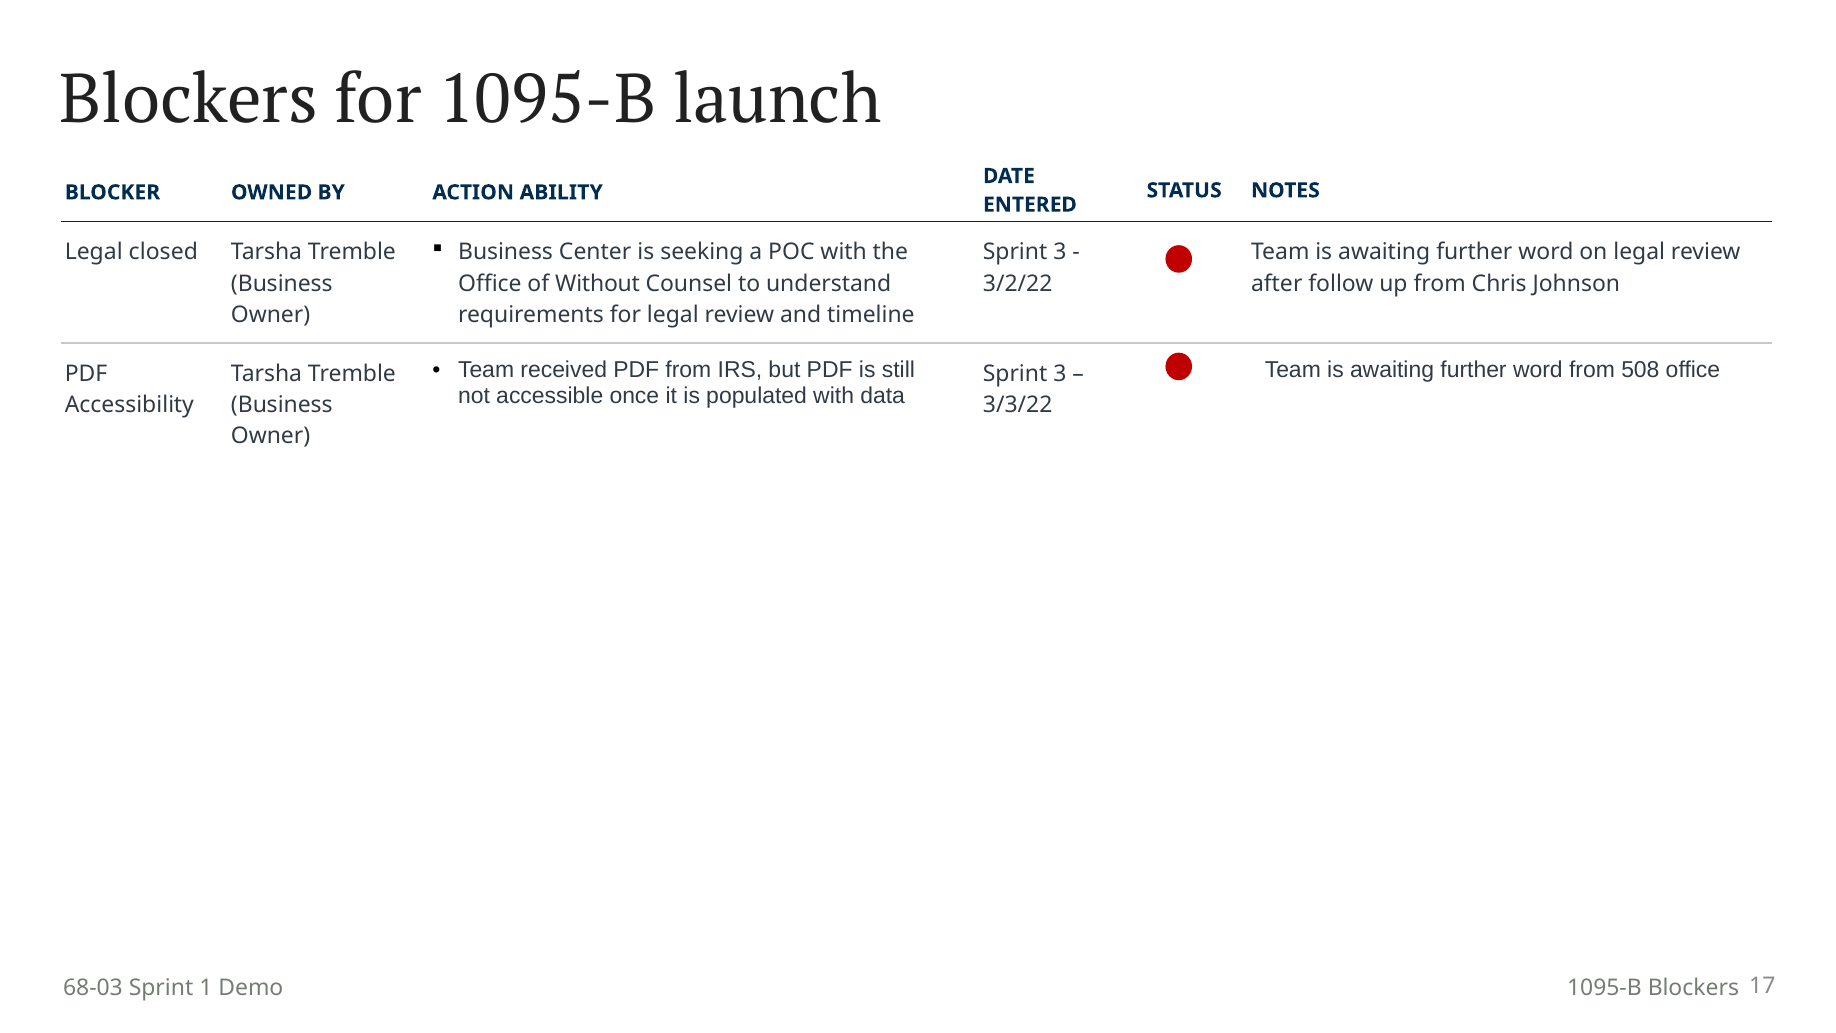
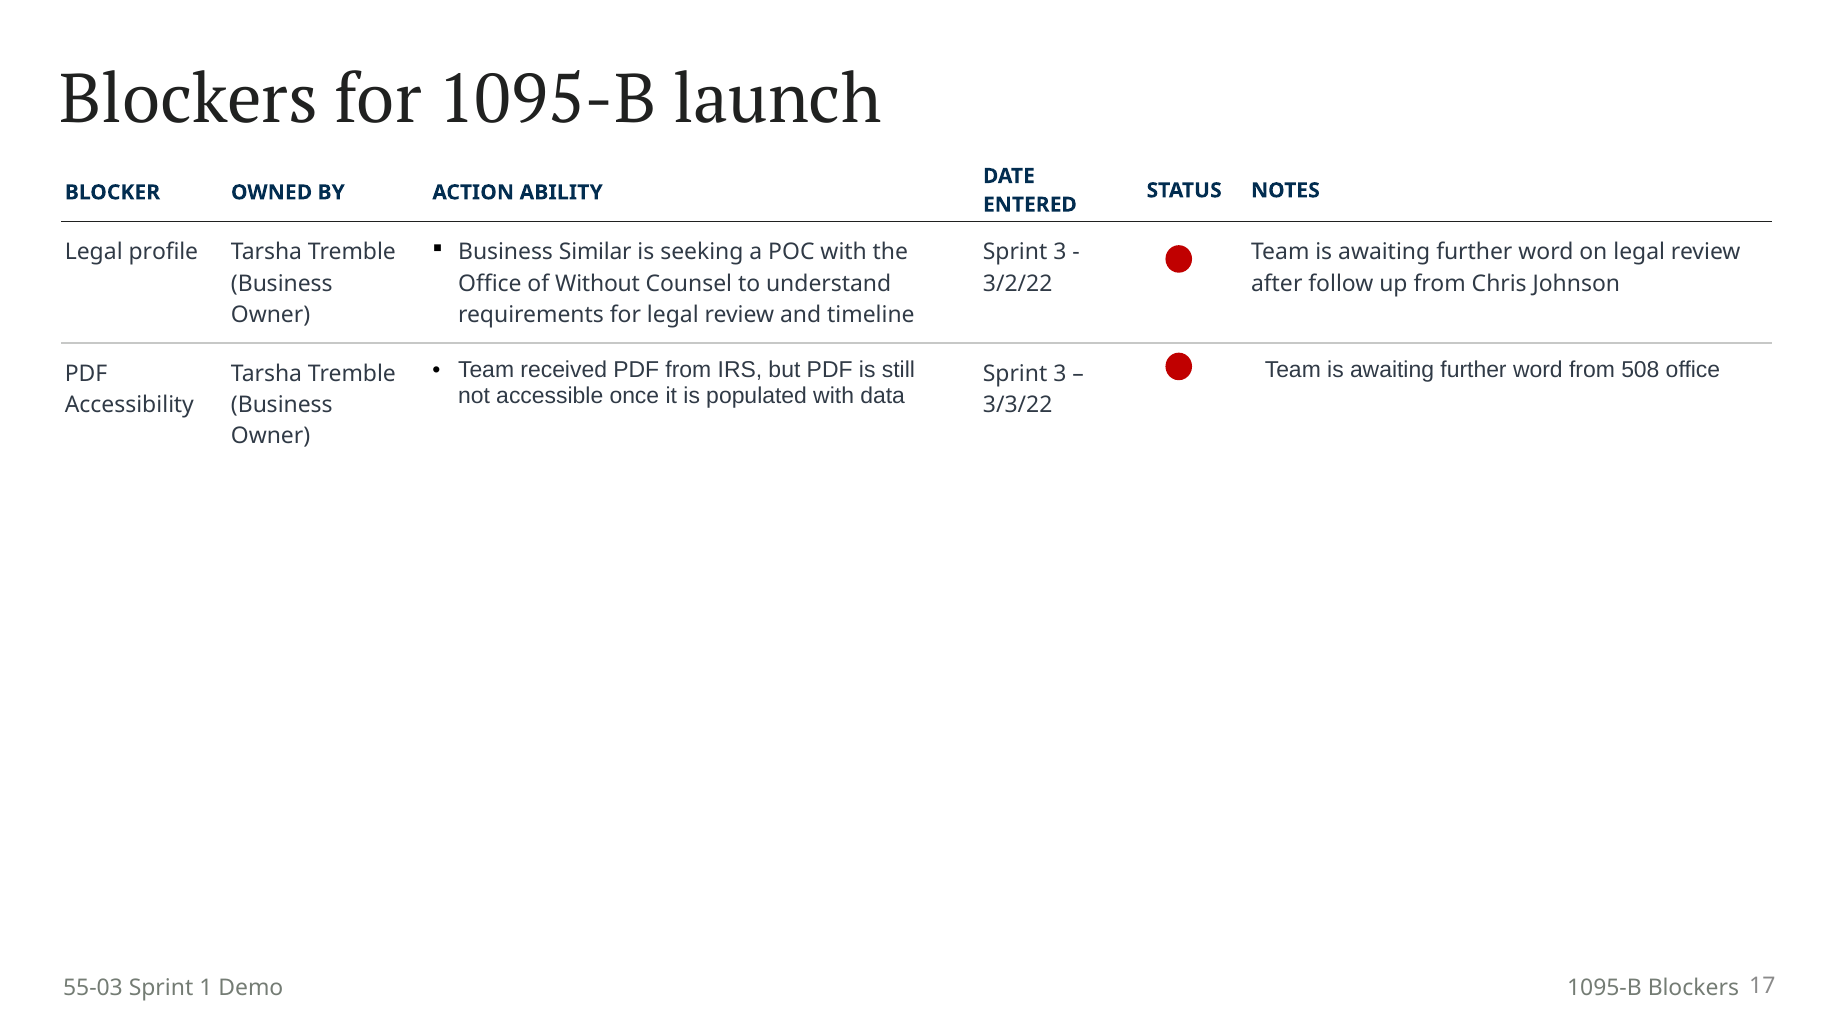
Center: Center -> Similar
closed: closed -> profile
68-03: 68-03 -> 55-03
